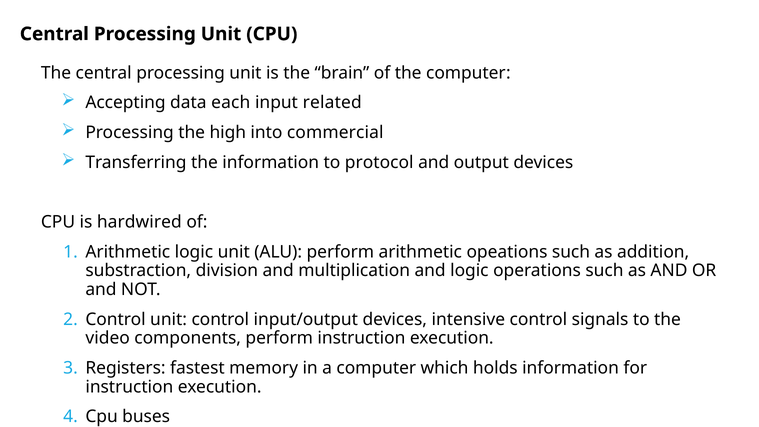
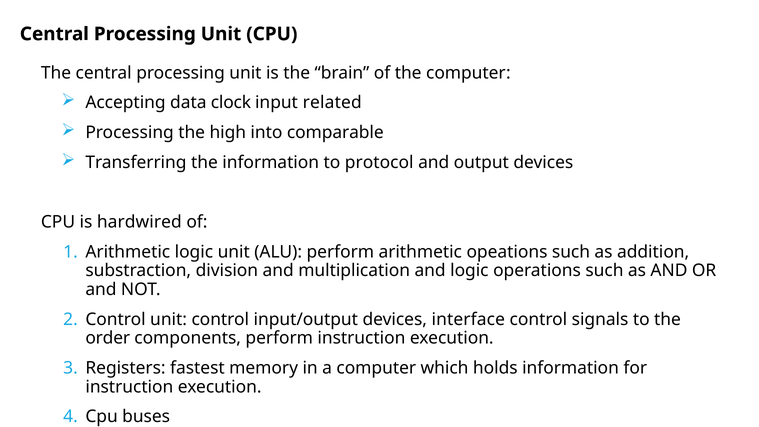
each: each -> clock
commercial: commercial -> comparable
intensive: intensive -> interface
video: video -> order
